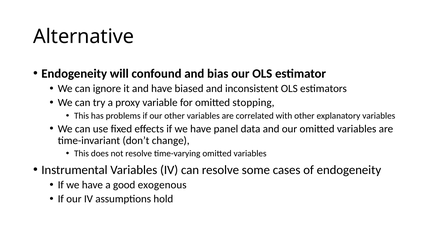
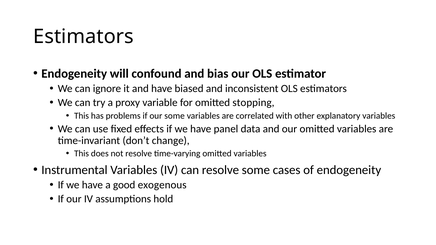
Alternative at (84, 37): Alternative -> Estimators
our other: other -> some
